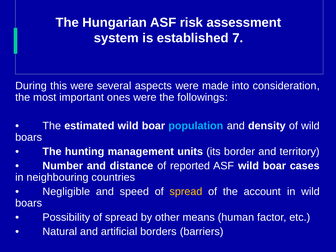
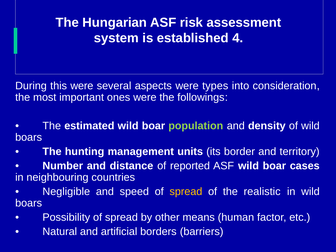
7: 7 -> 4
made: made -> types
population colour: light blue -> light green
account: account -> realistic
